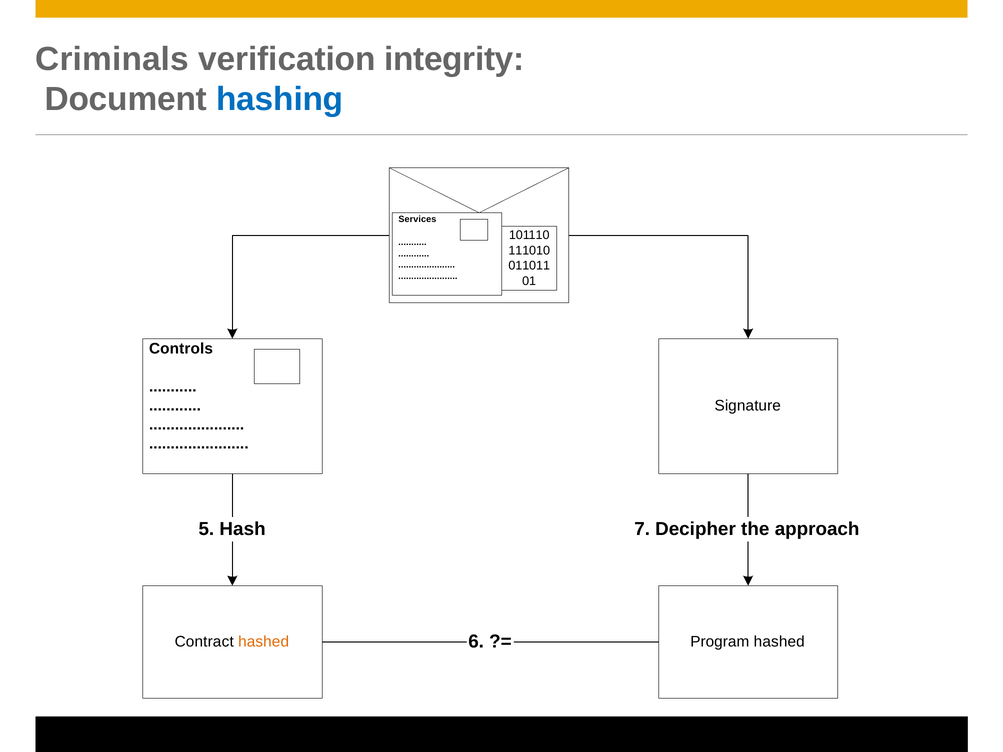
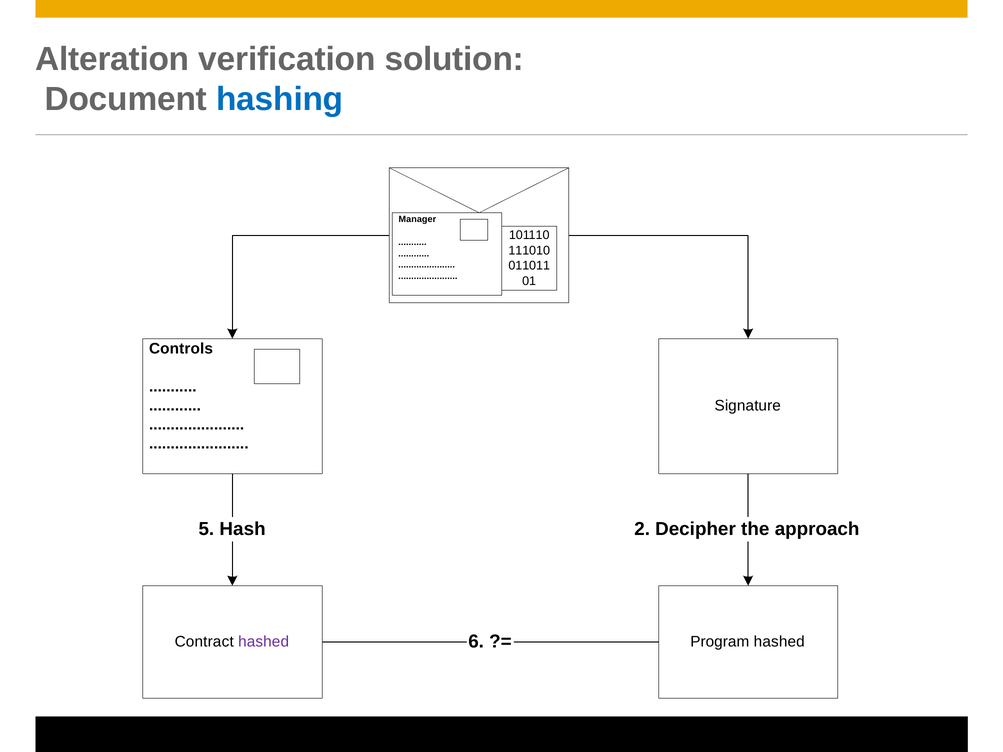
Criminals: Criminals -> Alteration
integrity: integrity -> solution
Services: Services -> Manager
7: 7 -> 2
hashed at (264, 642) colour: orange -> purple
